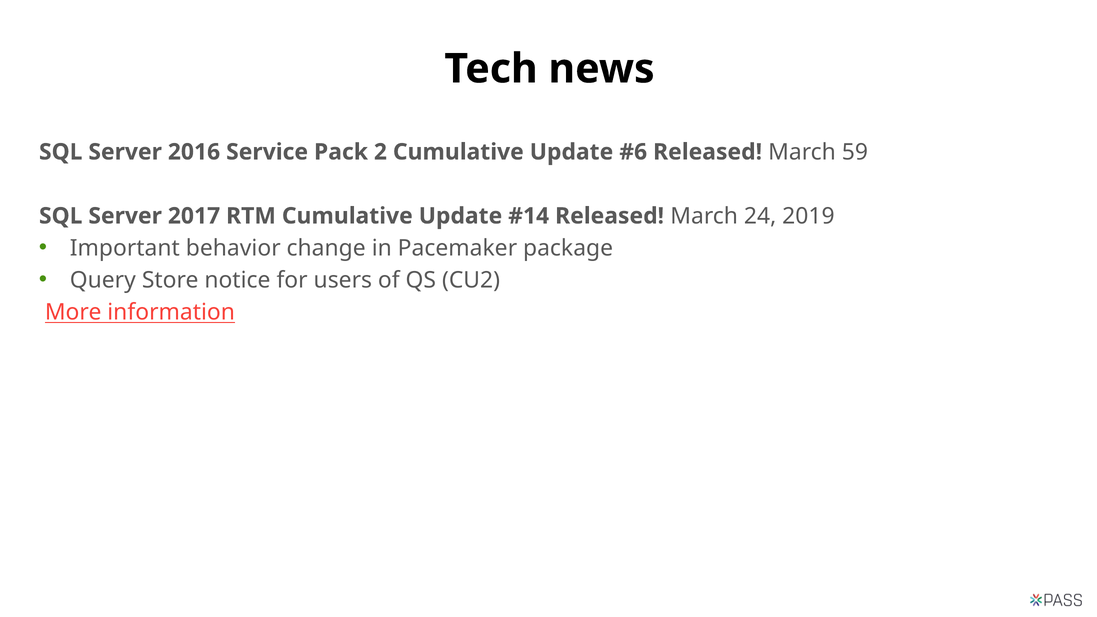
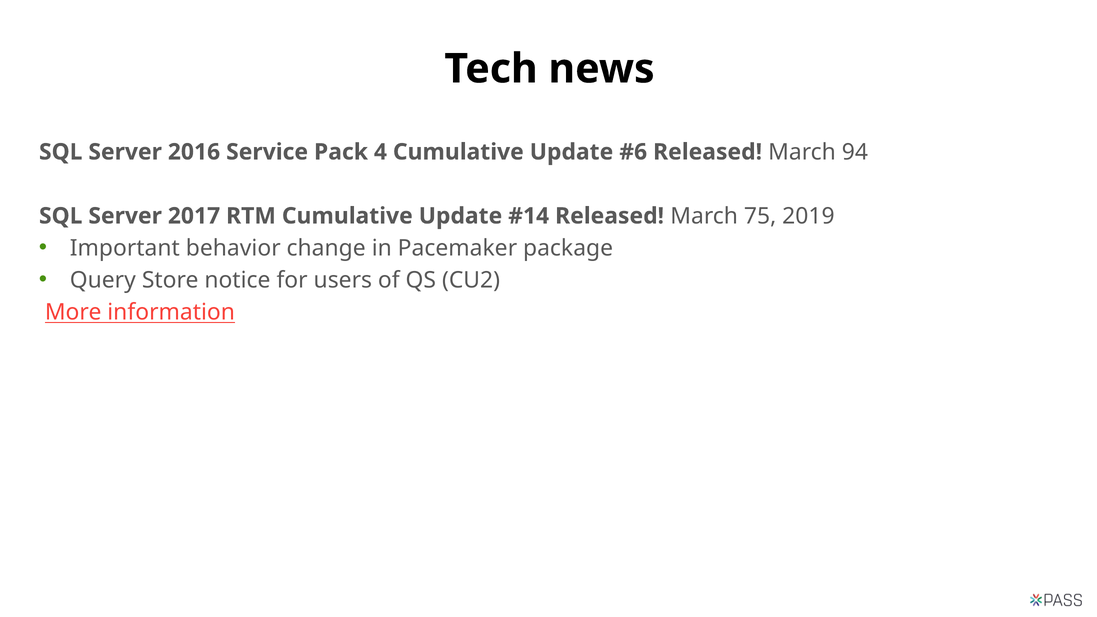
2: 2 -> 4
59: 59 -> 94
24: 24 -> 75
